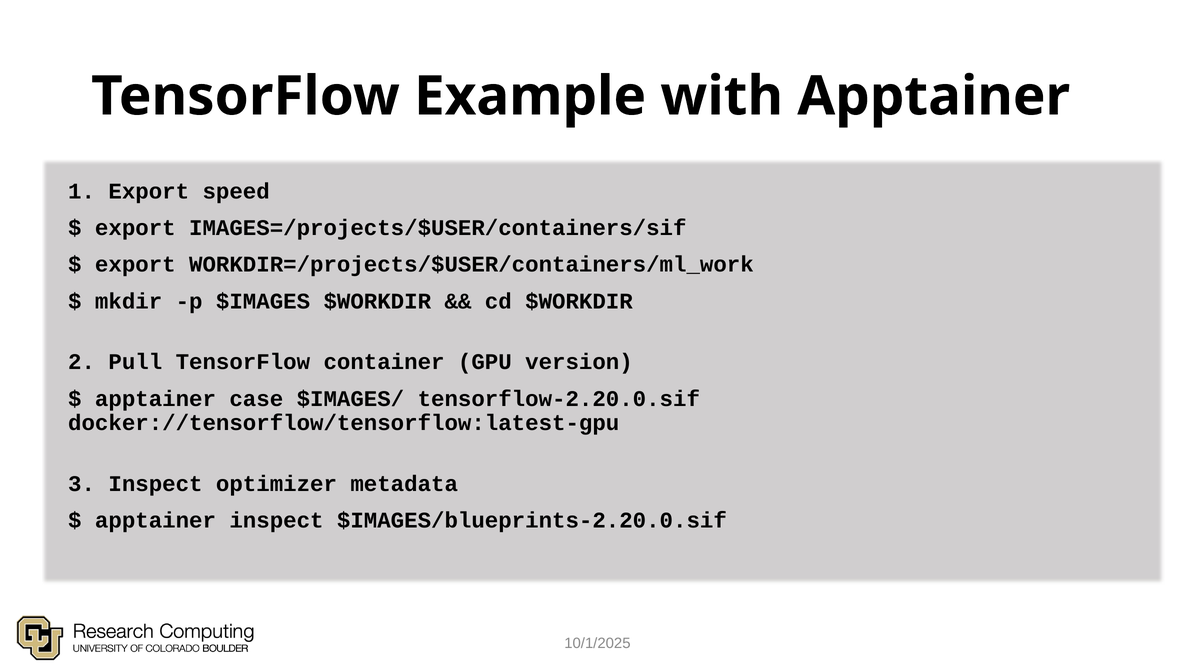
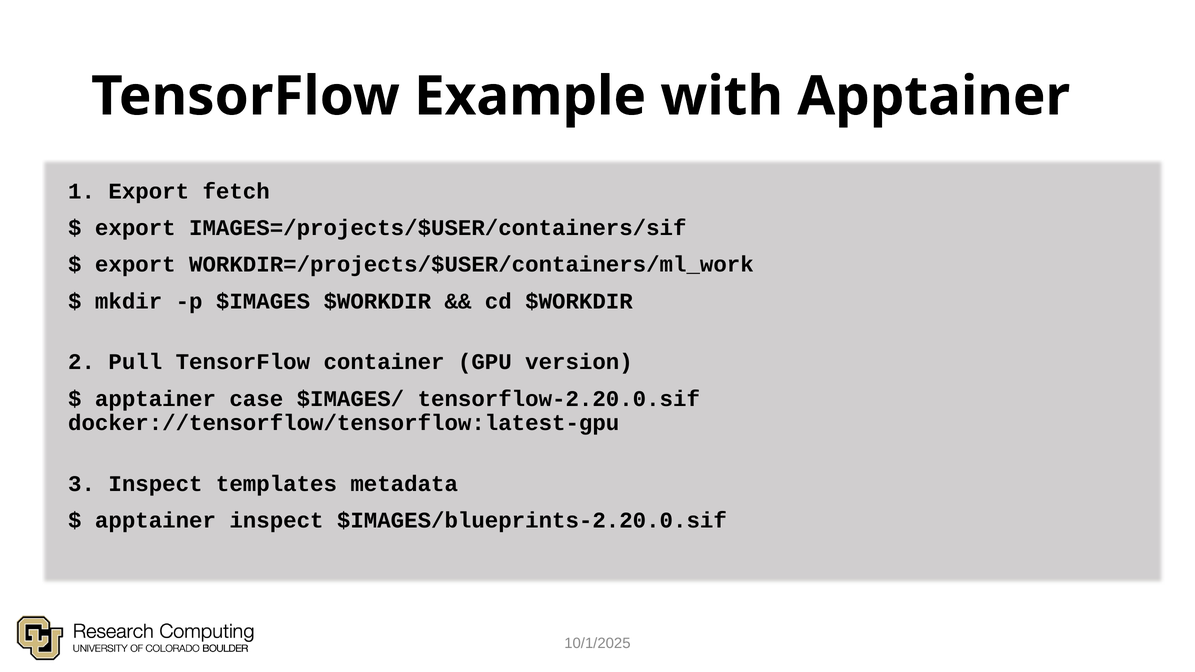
speed: speed -> fetch
optimizer: optimizer -> templates
